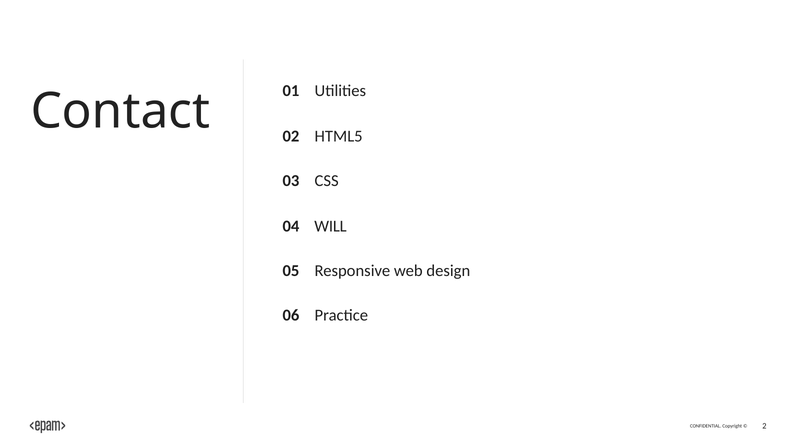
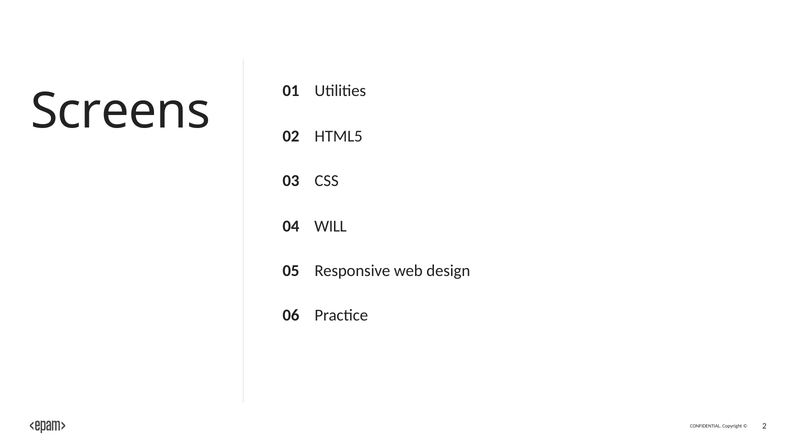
Contact: Contact -> Screens
